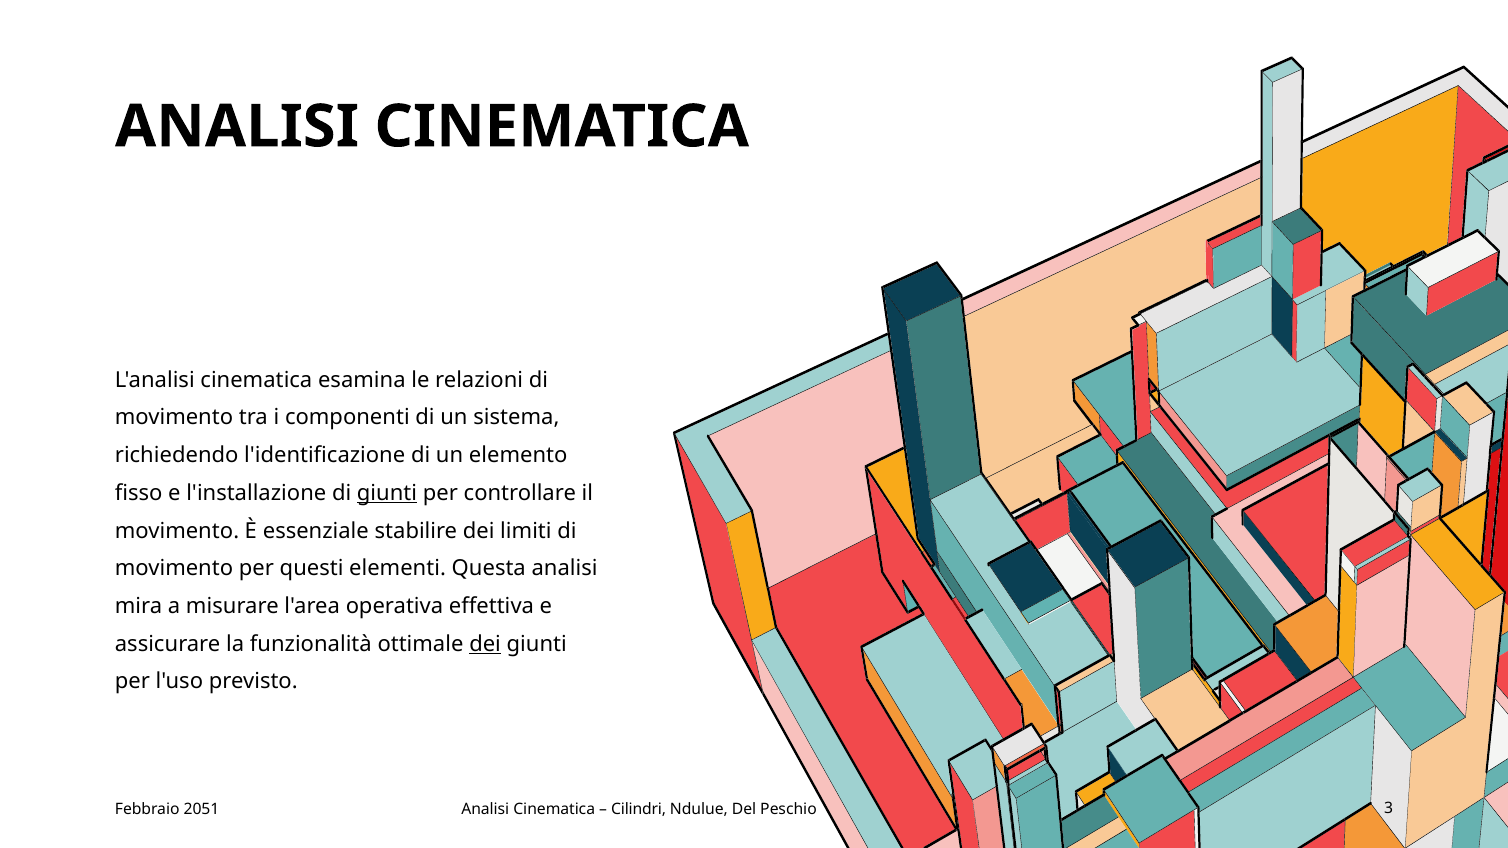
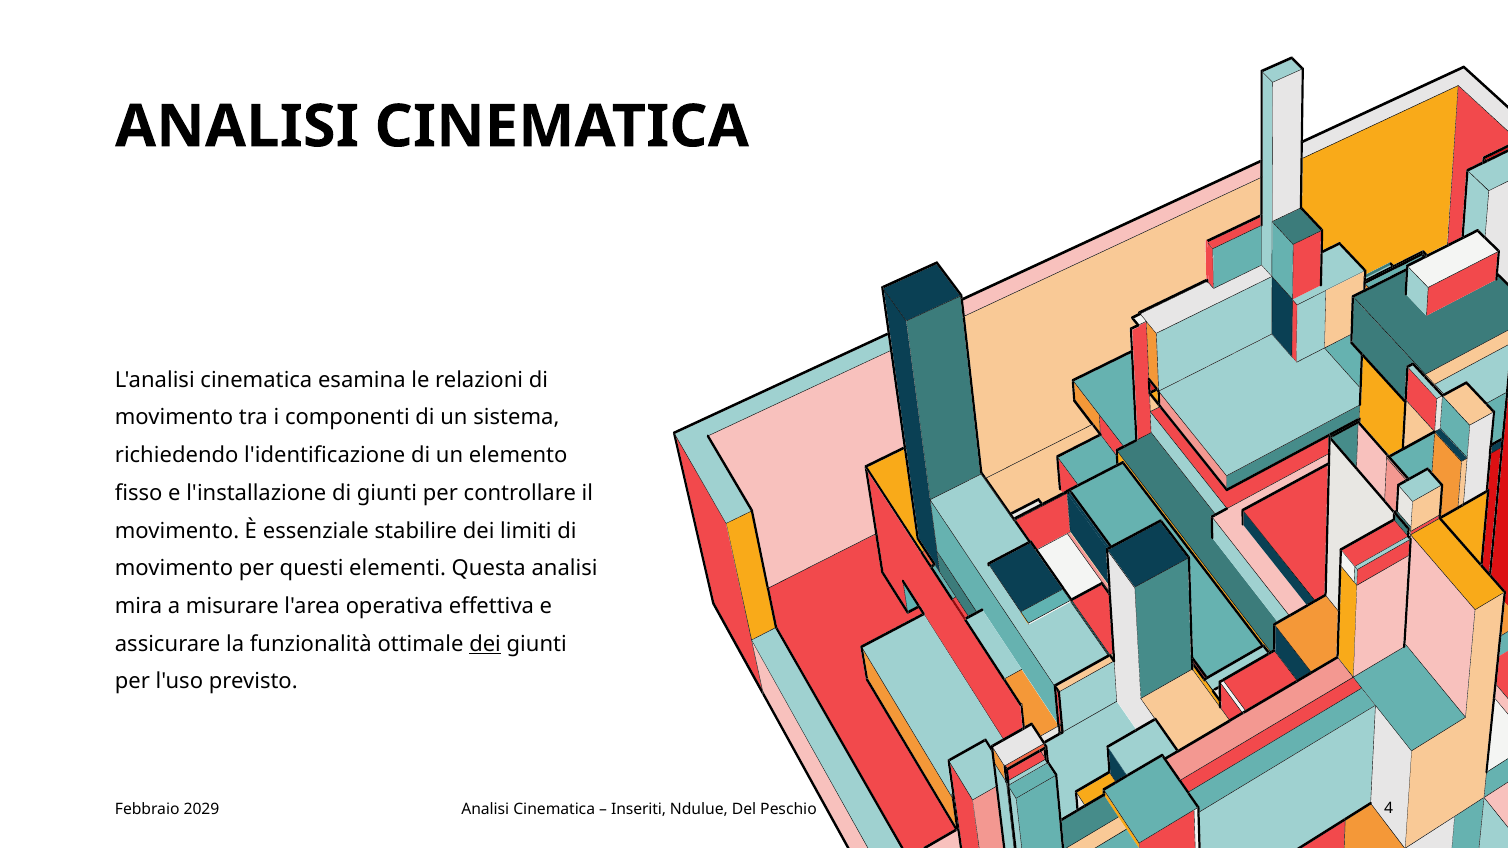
giunti at (387, 493) underline: present -> none
2051: 2051 -> 2029
Cilindri: Cilindri -> Inseriti
3: 3 -> 4
